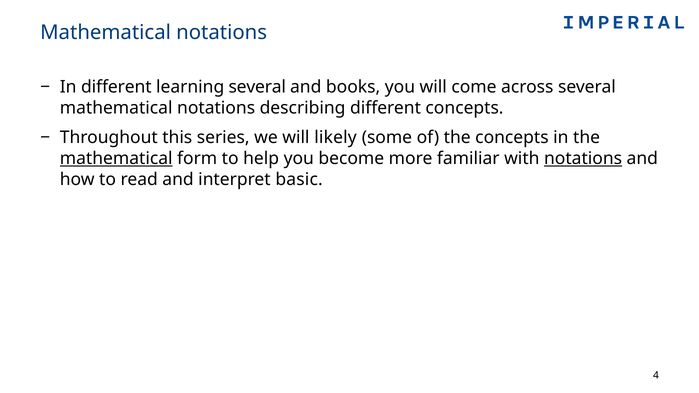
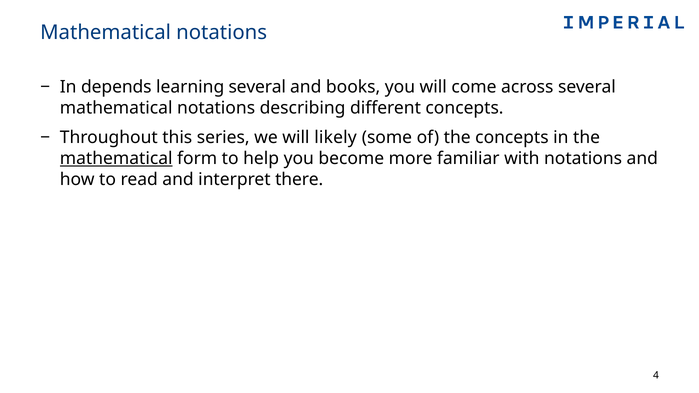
In different: different -> depends
notations at (583, 159) underline: present -> none
basic: basic -> there
